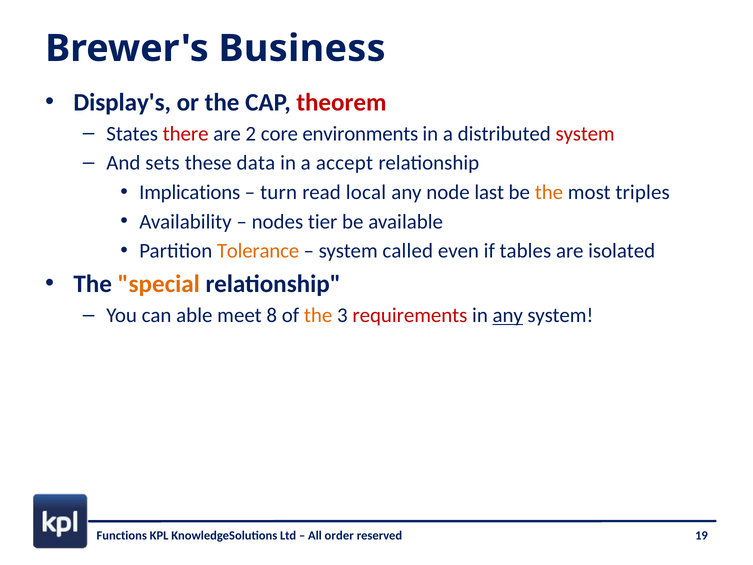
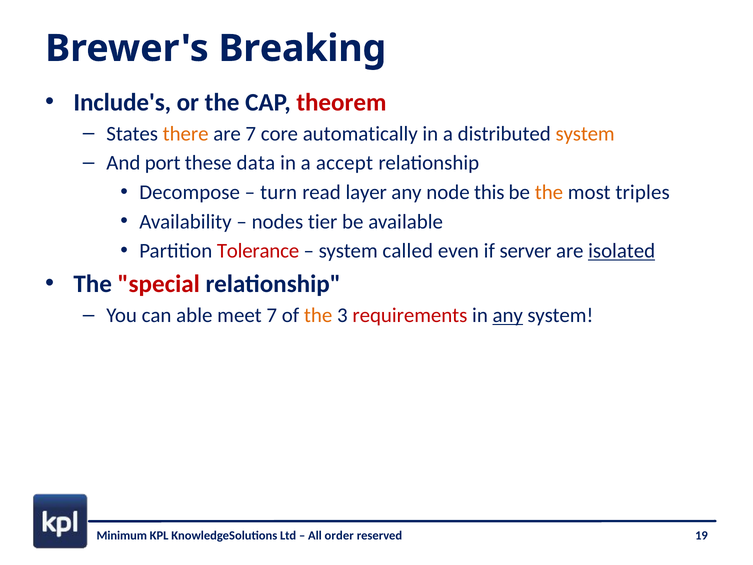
Business: Business -> Breaking
Display's: Display's -> Include's
there colour: red -> orange
are 2: 2 -> 7
environments: environments -> automatically
system at (585, 134) colour: red -> orange
sets: sets -> port
Implications: Implications -> Decompose
local: local -> layer
last: last -> this
Tolerance colour: orange -> red
tables: tables -> server
isolated underline: none -> present
special colour: orange -> red
meet 8: 8 -> 7
Functions: Functions -> Minimum
